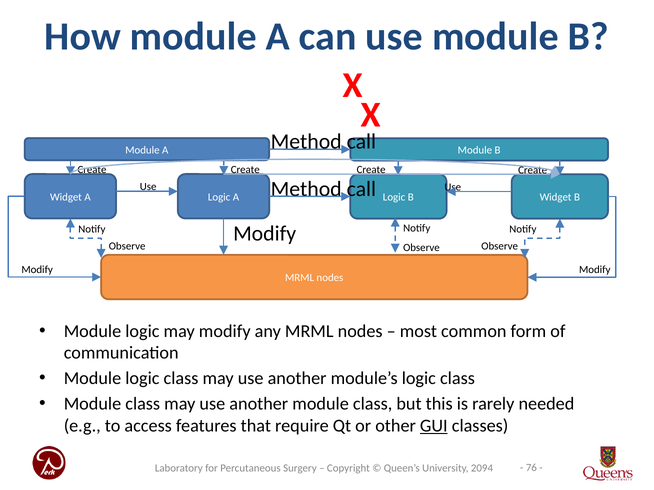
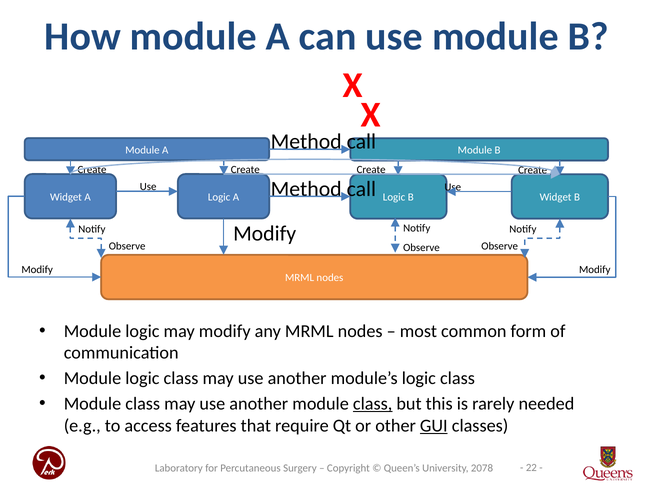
class at (373, 404) underline: none -> present
76: 76 -> 22
2094: 2094 -> 2078
